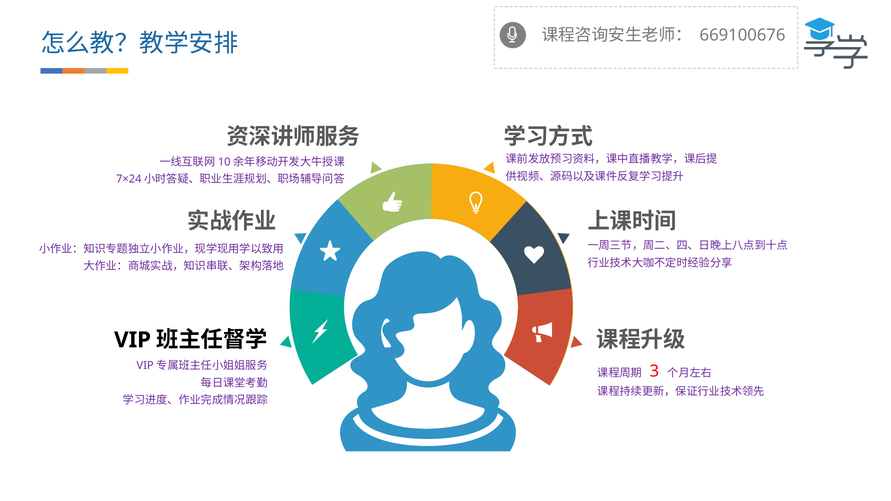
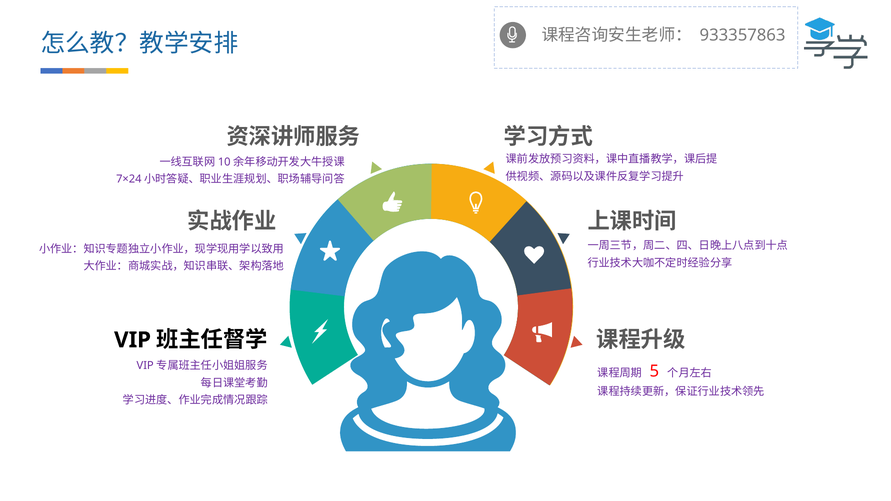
669100676: 669100676 -> 933357863
3: 3 -> 5
